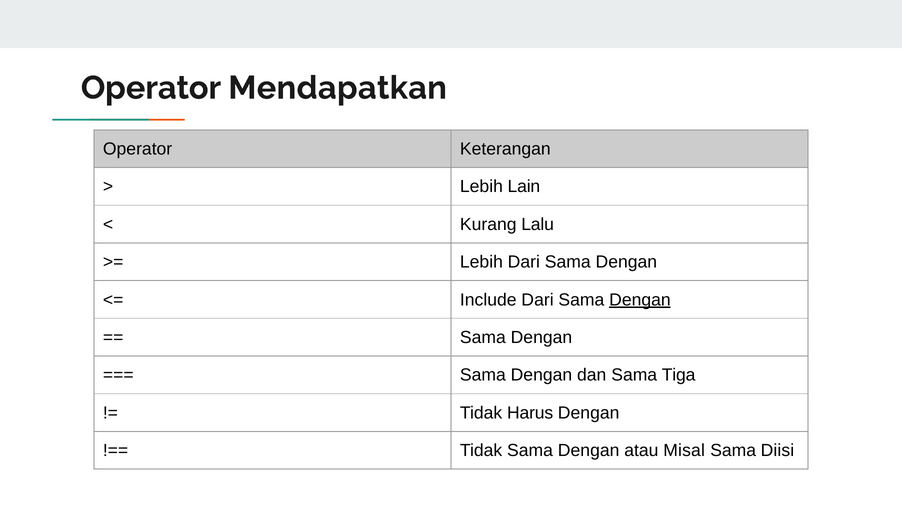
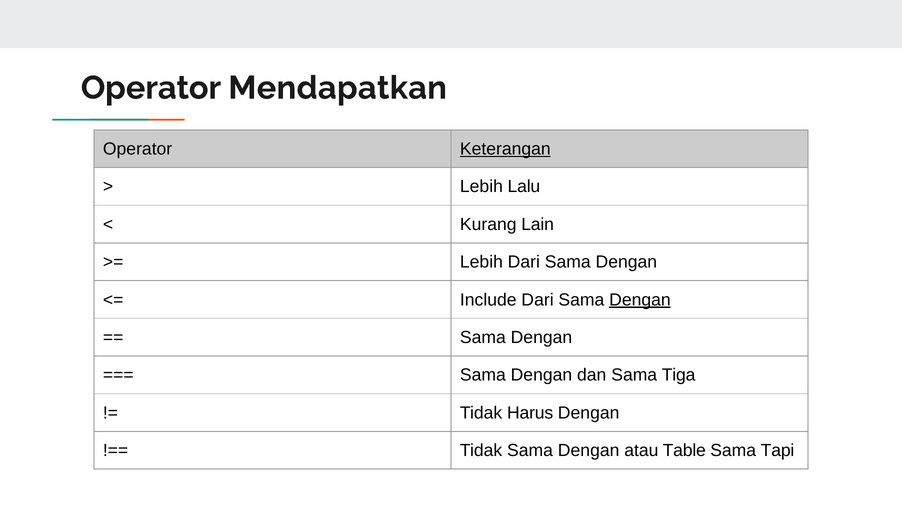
Keterangan underline: none -> present
Lain: Lain -> Lalu
Lalu: Lalu -> Lain
Misal: Misal -> Table
Diisi: Diisi -> Tapi
